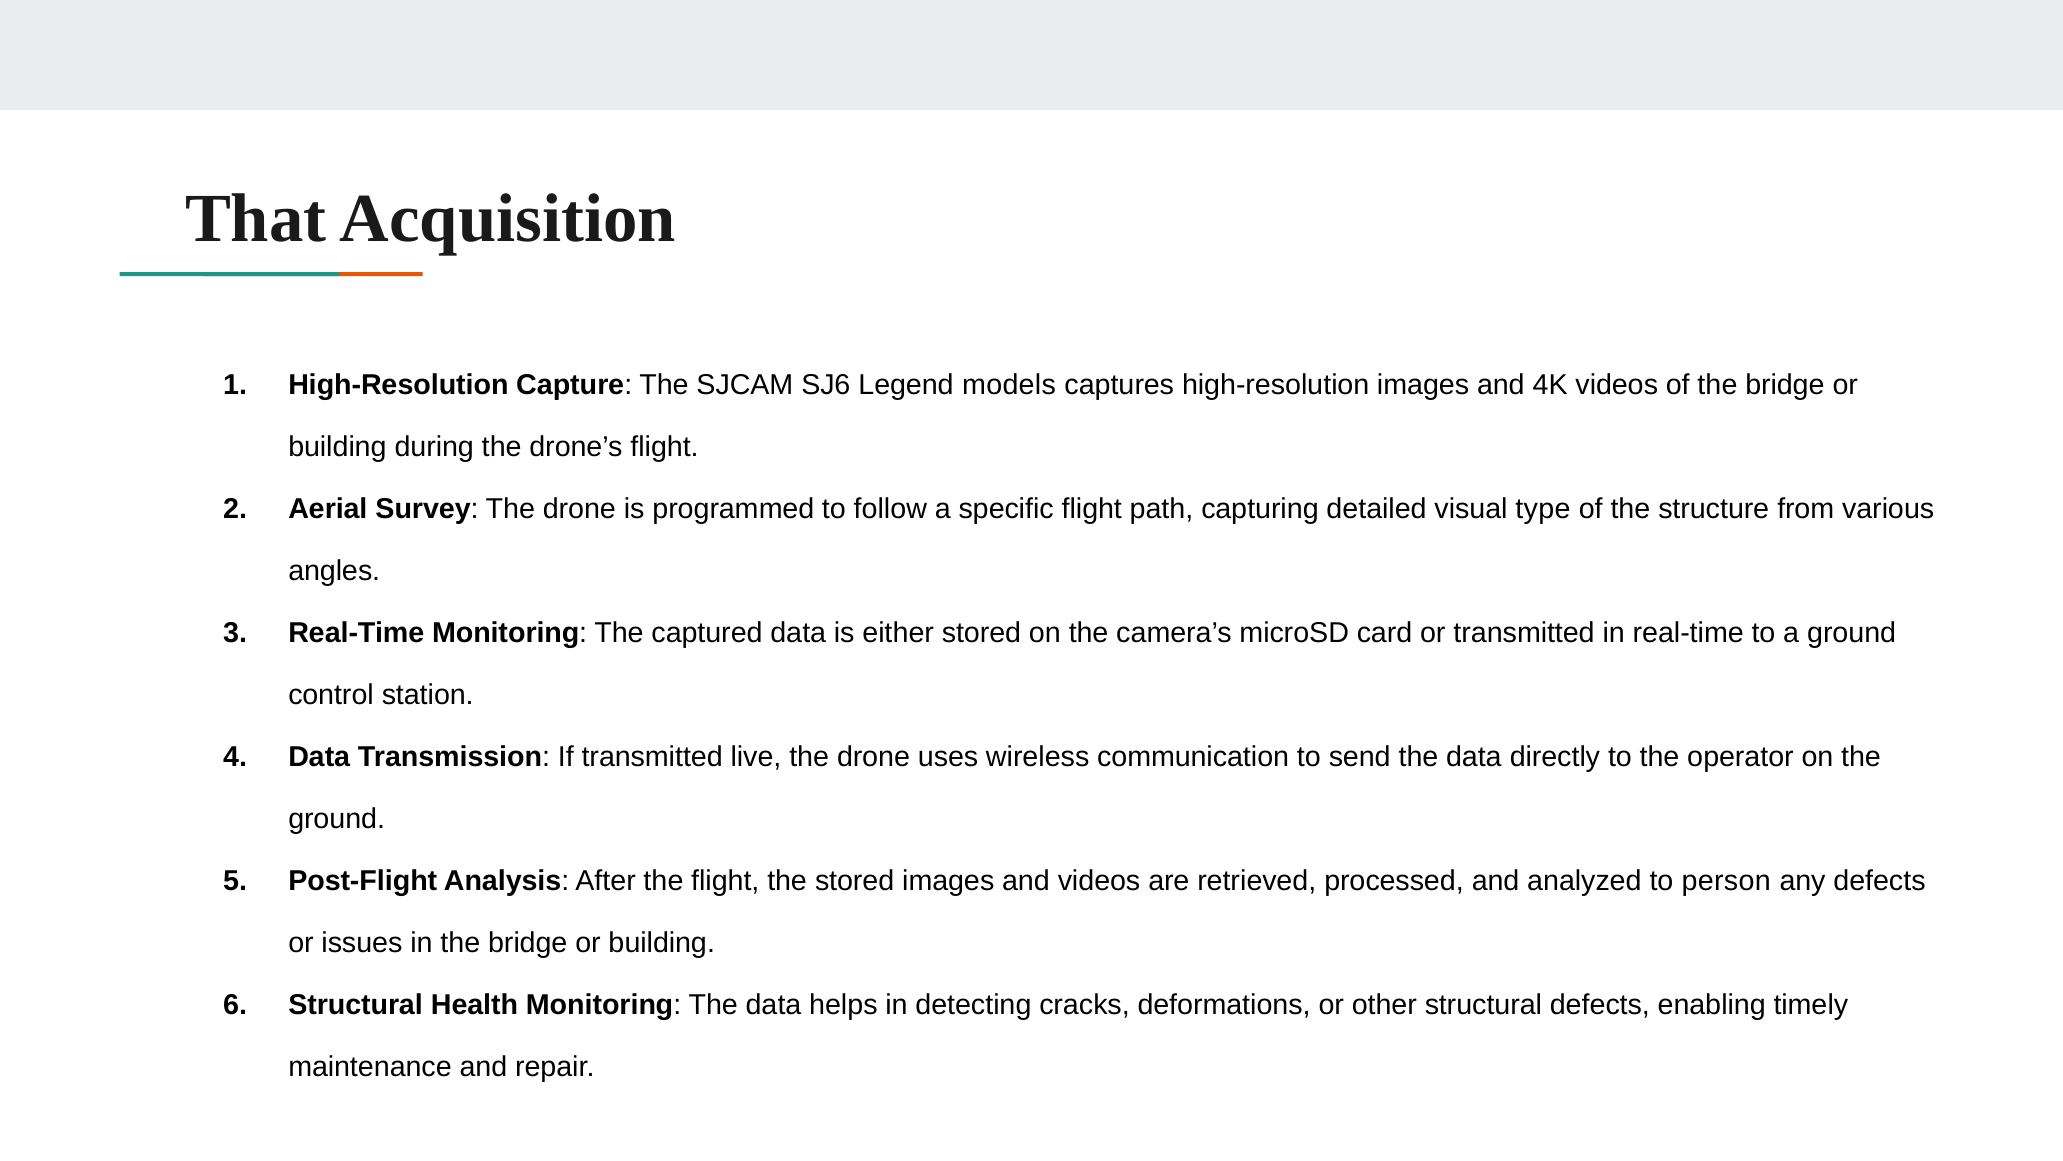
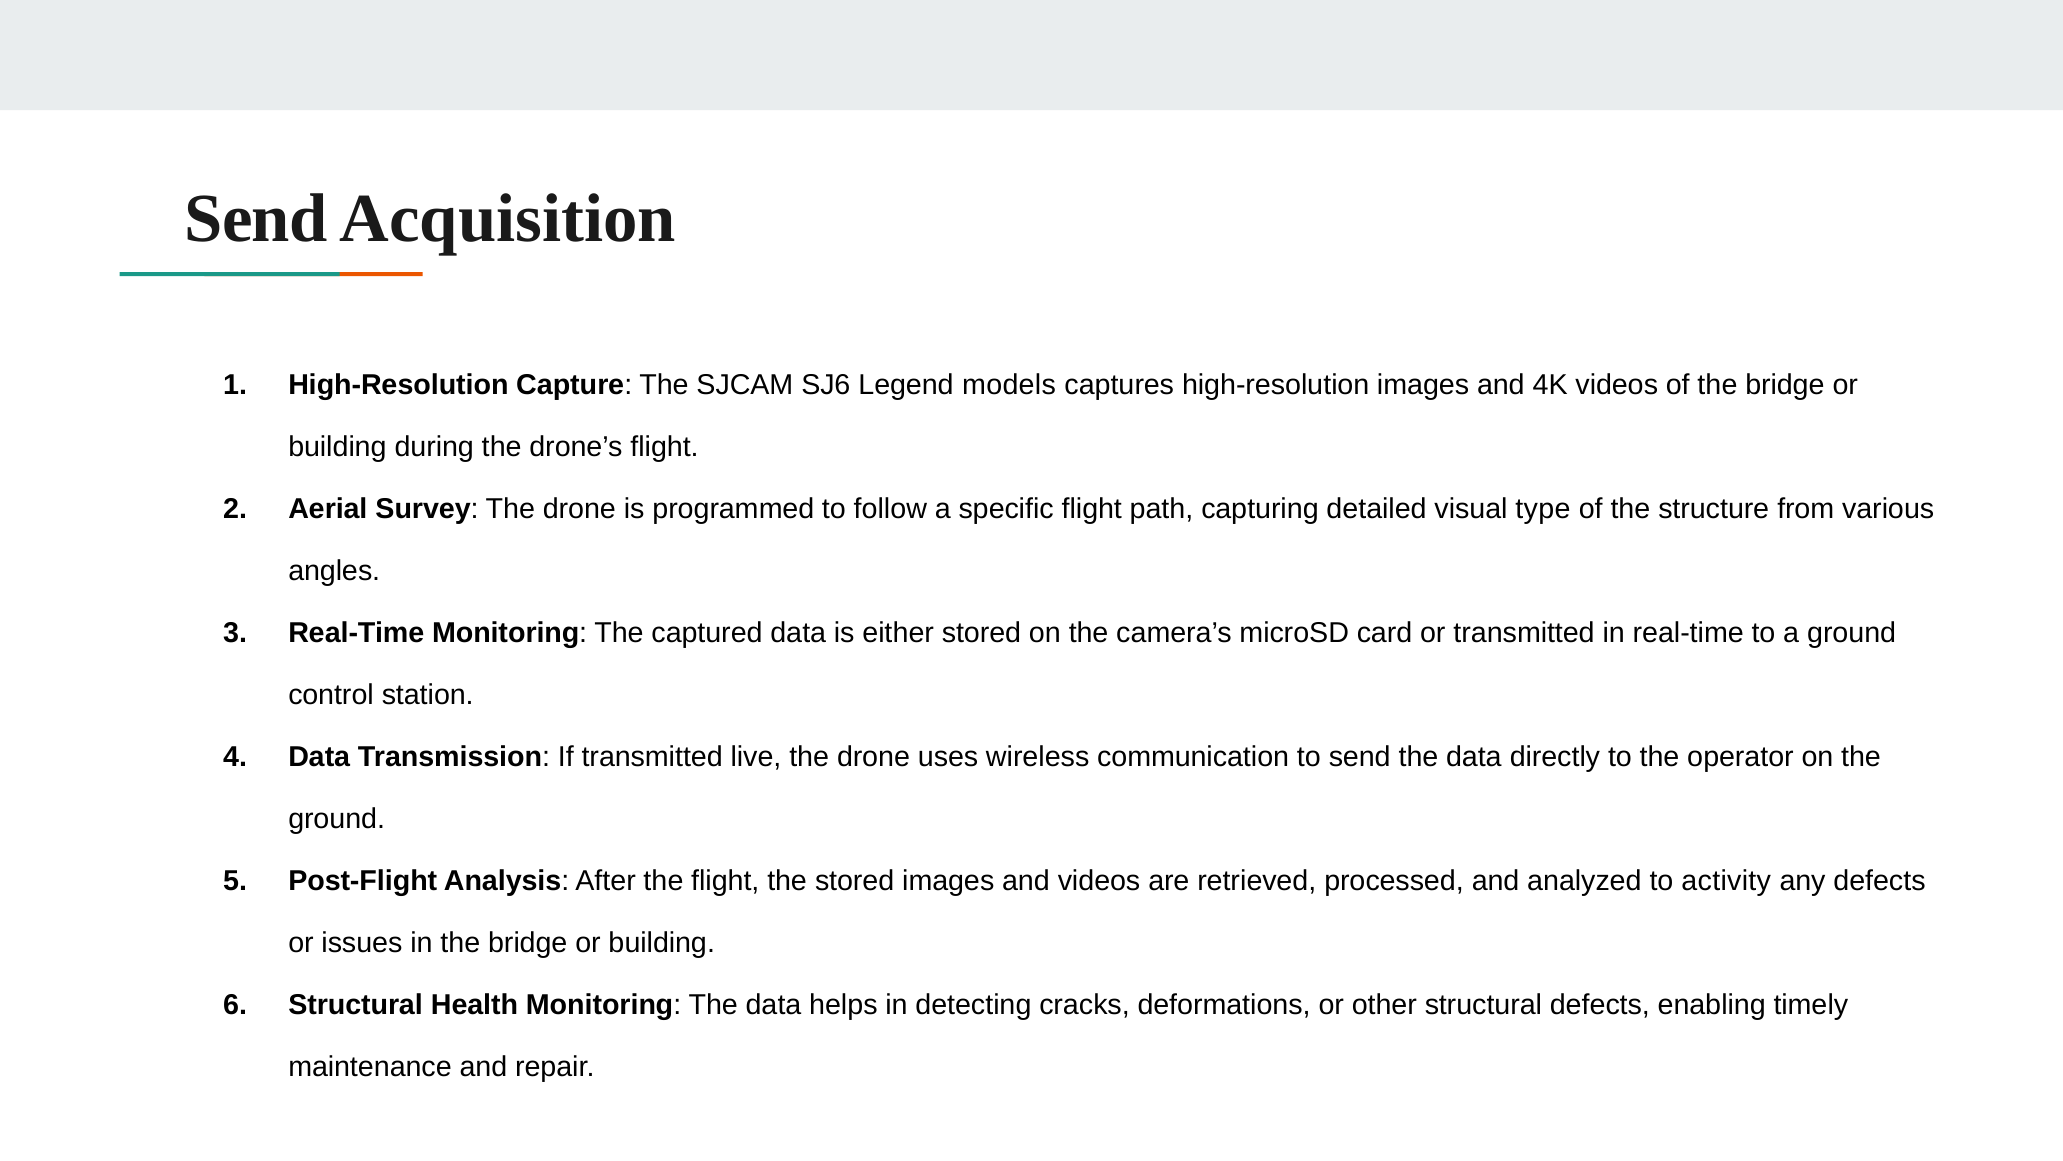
That at (256, 219): That -> Send
person: person -> activity
